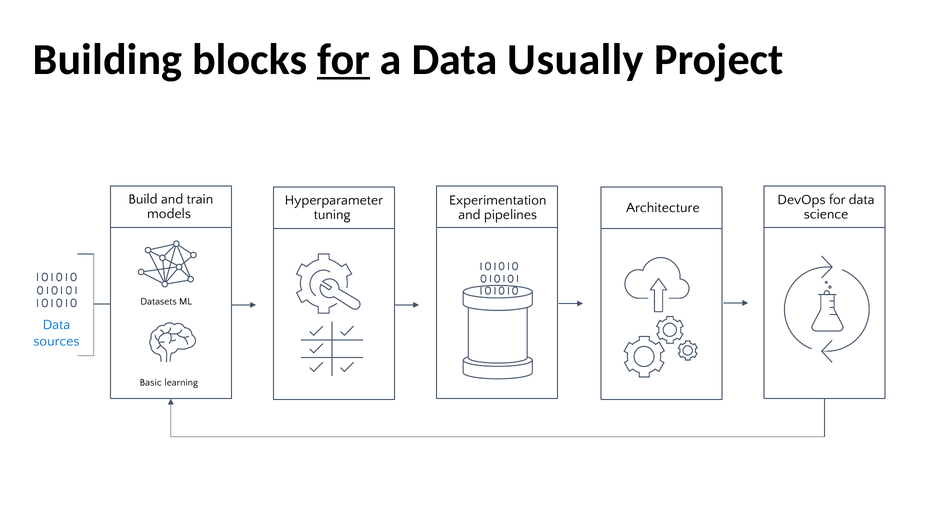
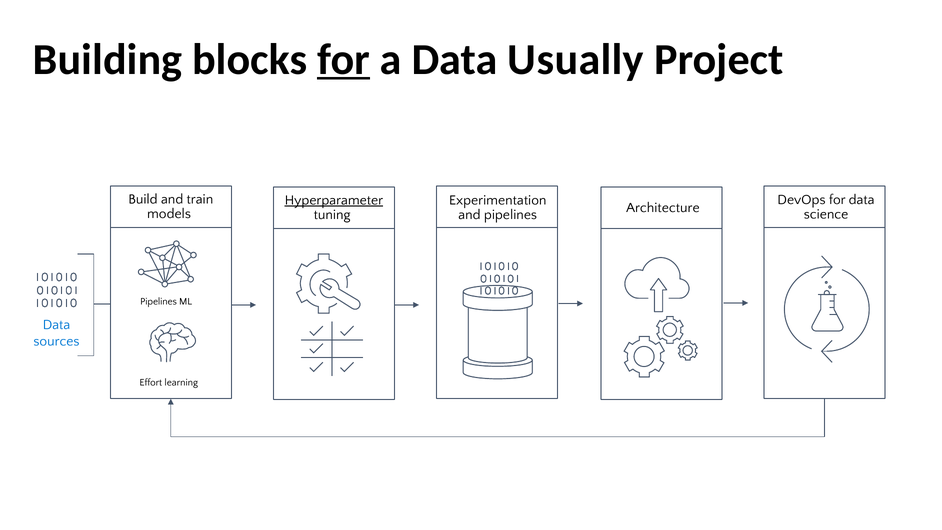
Hyperparameter underline: none -> present
Datasets at (159, 302): Datasets -> Pipelines
Basic: Basic -> Effort
